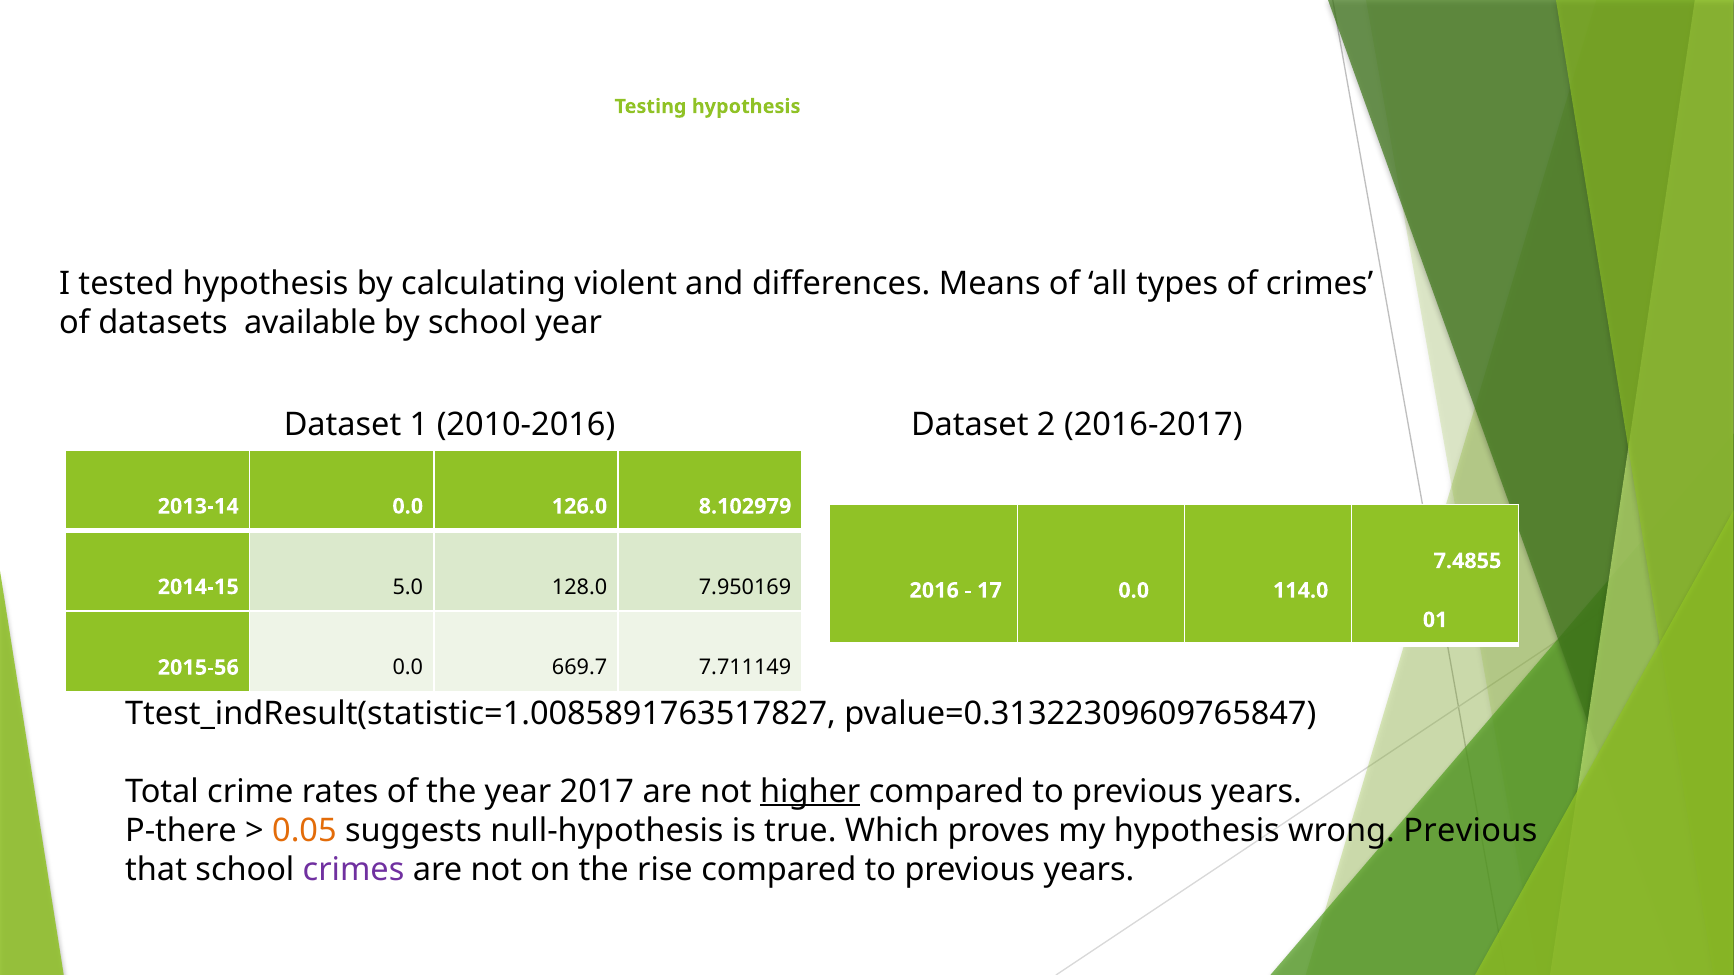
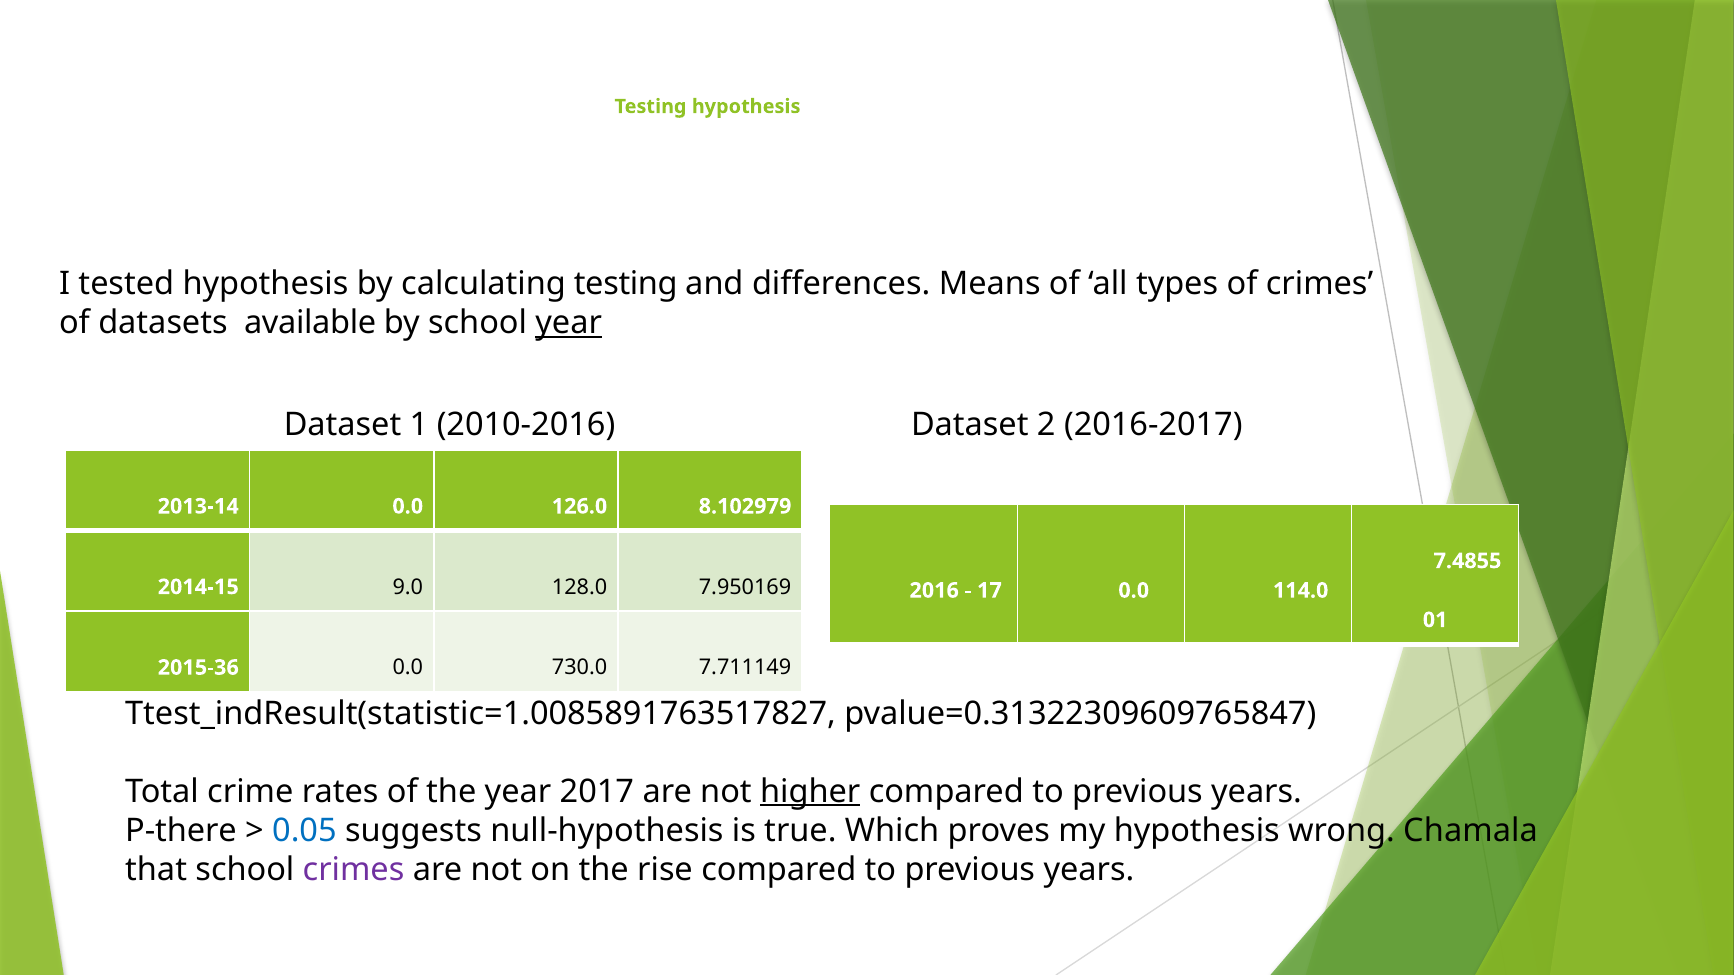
calculating violent: violent -> testing
year at (569, 323) underline: none -> present
5.0: 5.0 -> 9.0
2015-56: 2015-56 -> 2015-36
669.7: 669.7 -> 730.0
0.05 colour: orange -> blue
wrong Previous: Previous -> Chamala
